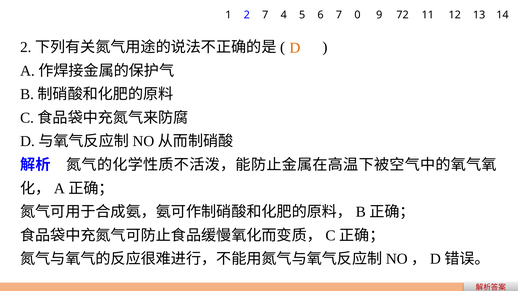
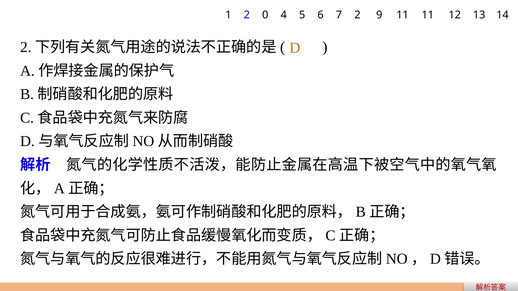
2 7: 7 -> 0
7 0: 0 -> 2
9 72: 72 -> 11
